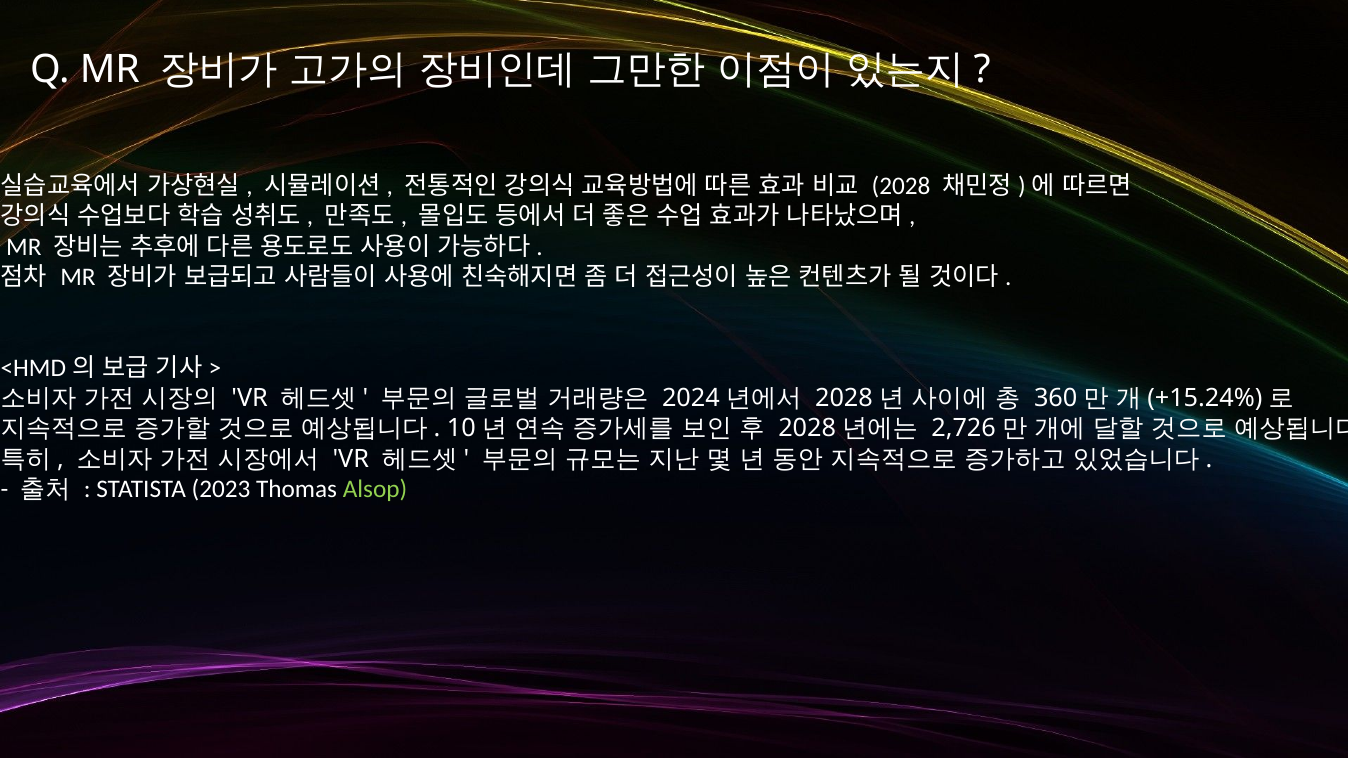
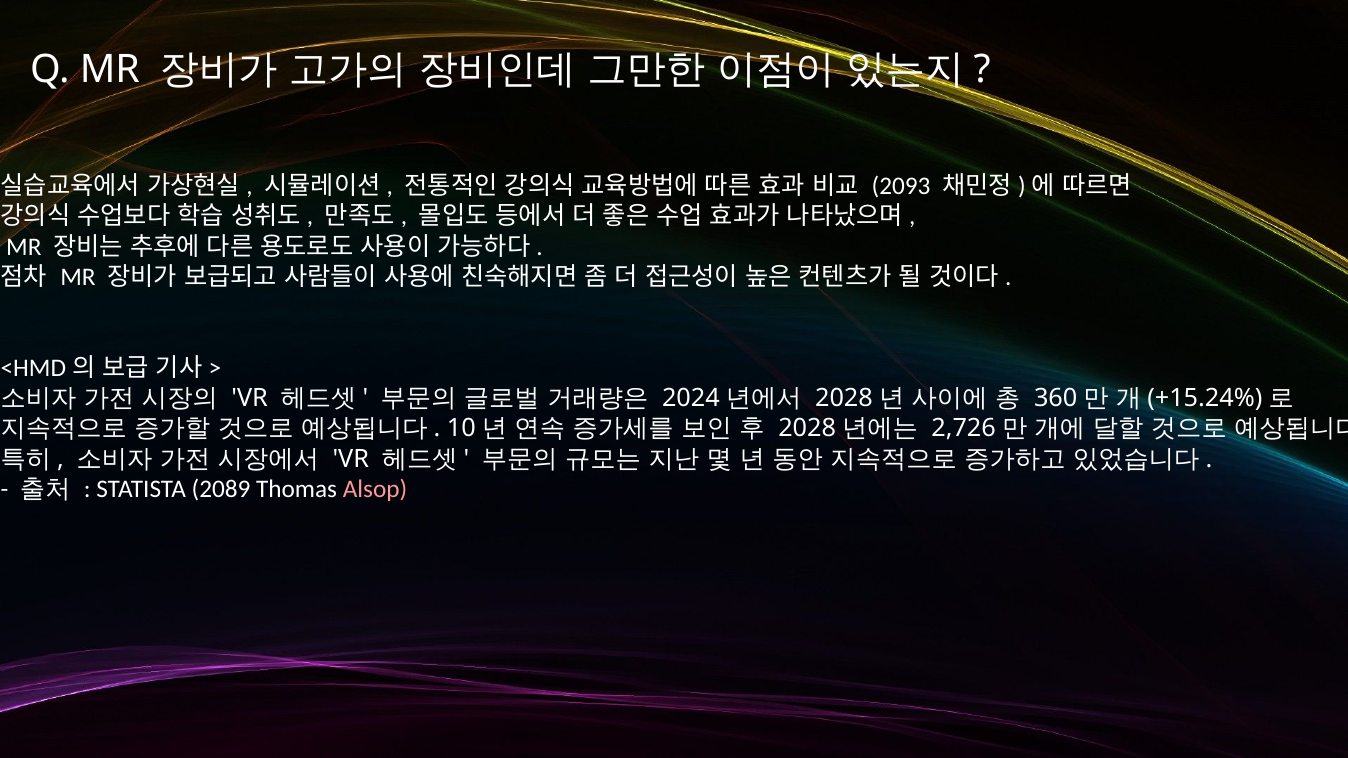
2028: 2028 -> 2093
2023: 2023 -> 2089
Alsop colour: light green -> pink
